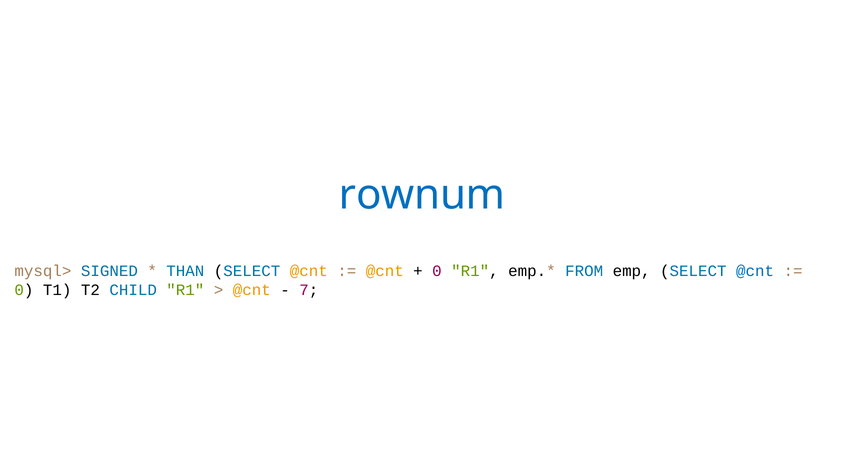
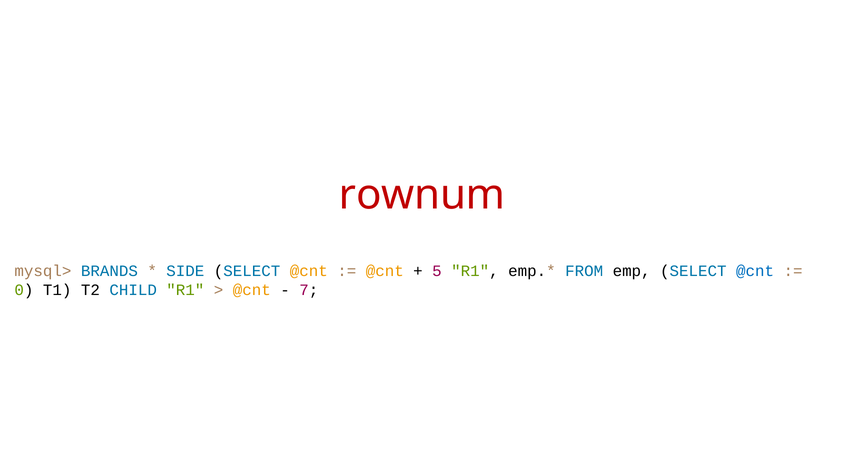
rownum colour: blue -> red
SIGNED: SIGNED -> BRANDS
THAN: THAN -> SIDE
0 at (437, 271): 0 -> 5
